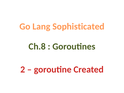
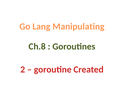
Sophisticated: Sophisticated -> Manipulating
